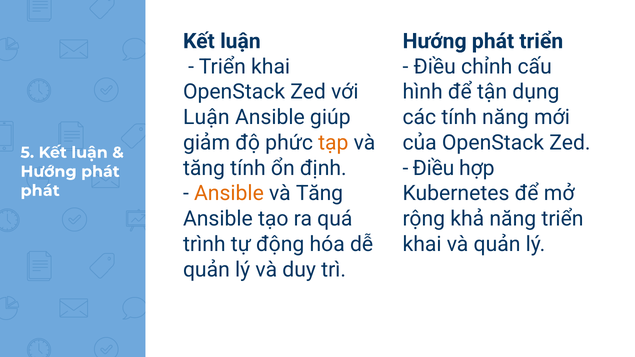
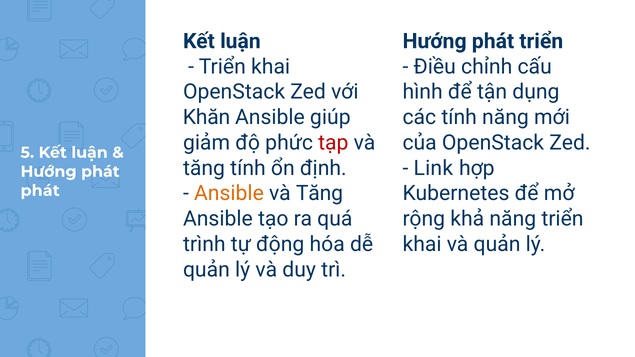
Luận at (206, 117): Luận -> Khăn
tạp colour: orange -> red
Điều at (434, 168): Điều -> Link
